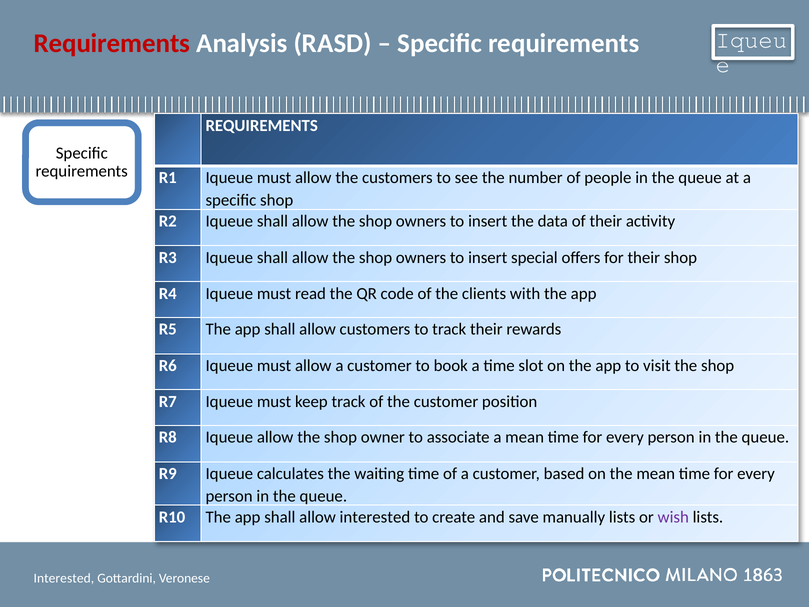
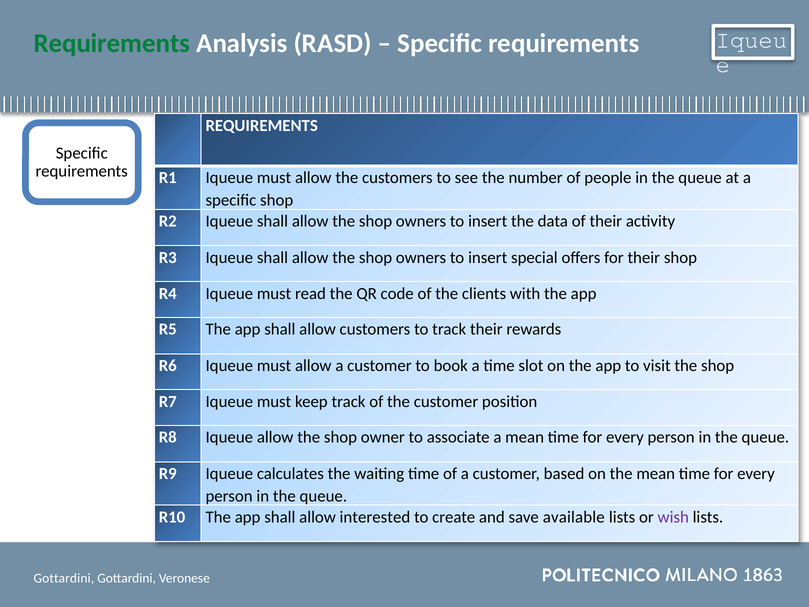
Requirements at (112, 43) colour: red -> green
manually: manually -> available
Interested at (64, 578): Interested -> Gottardini
